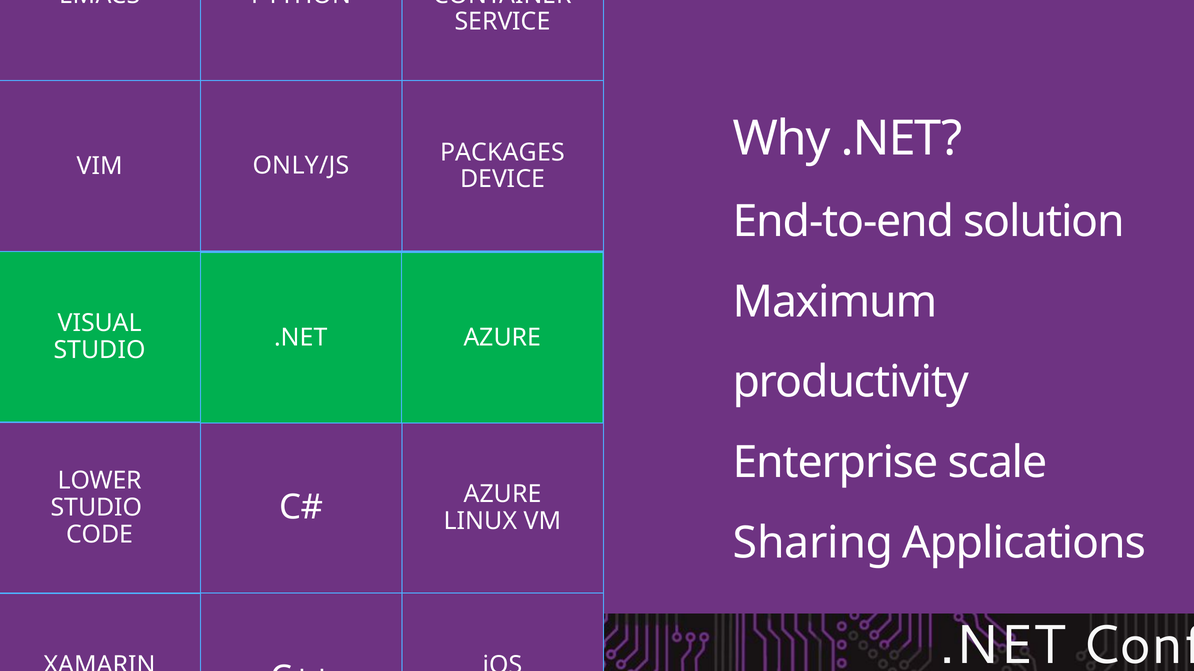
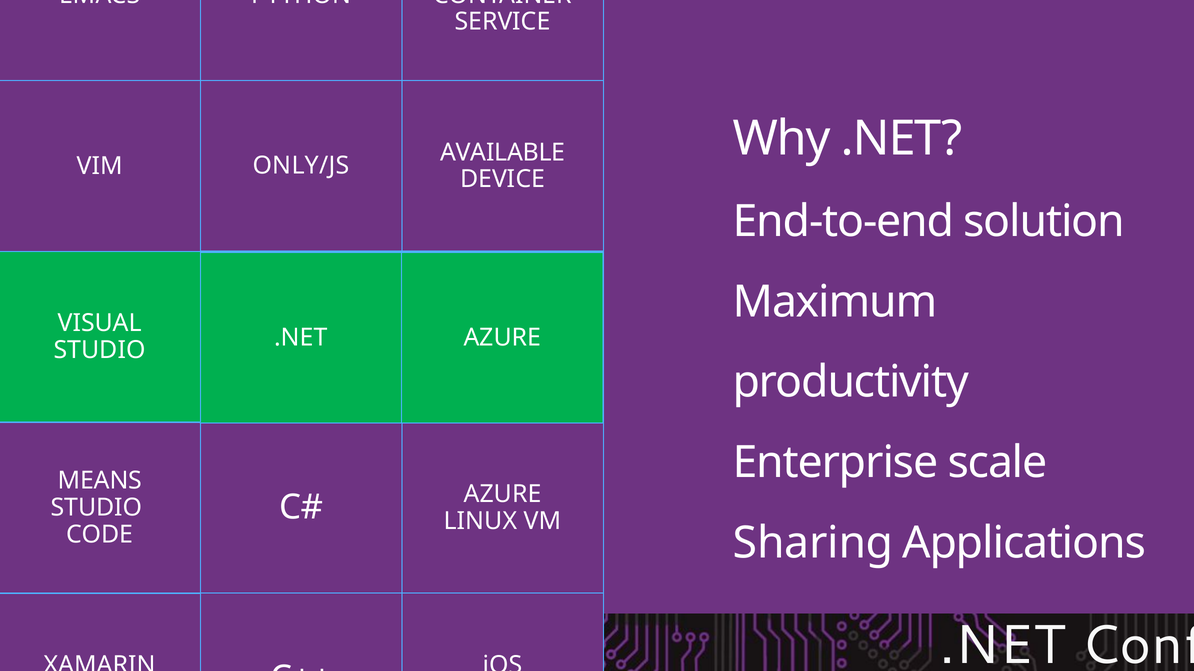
PACKAGES: PACKAGES -> AVAILABLE
LOWER: LOWER -> MEANS
